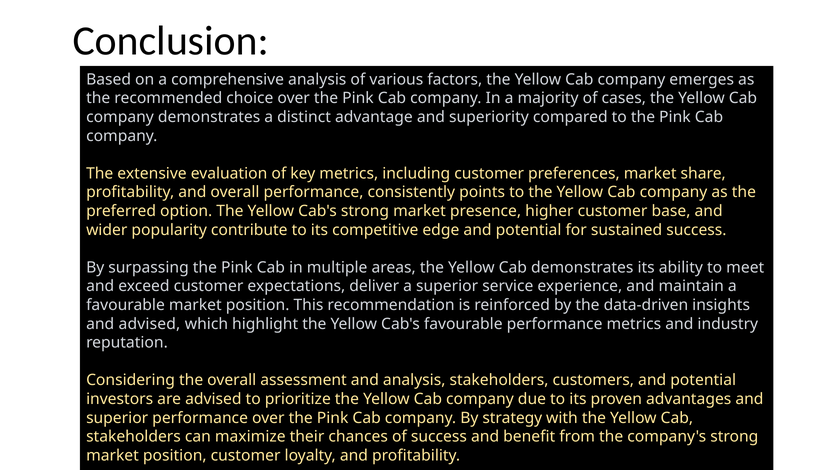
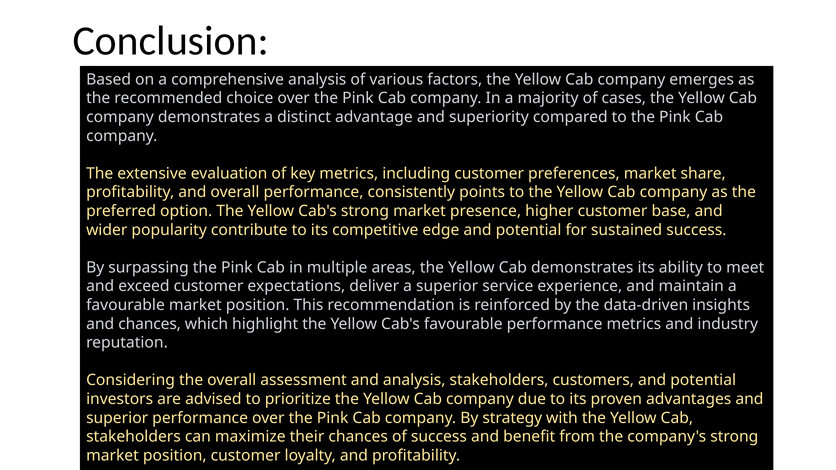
and advised: advised -> chances
